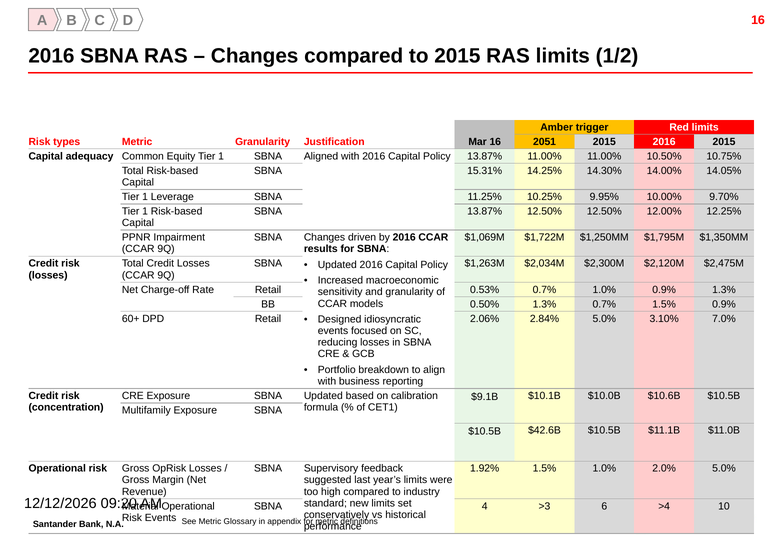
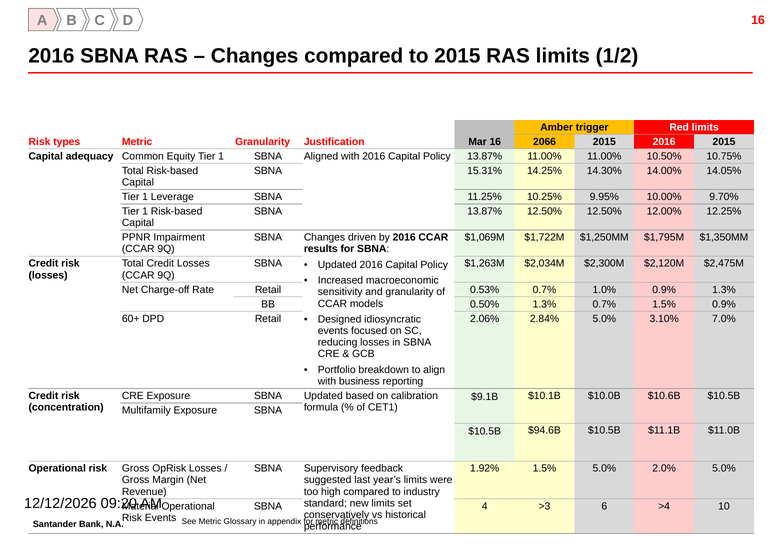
2051: 2051 -> 2066
$42.6B: $42.6B -> $94.6B
1.5% 1.0%: 1.0% -> 5.0%
